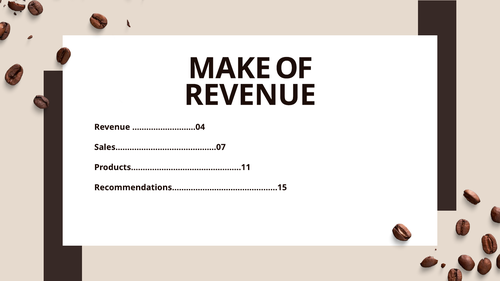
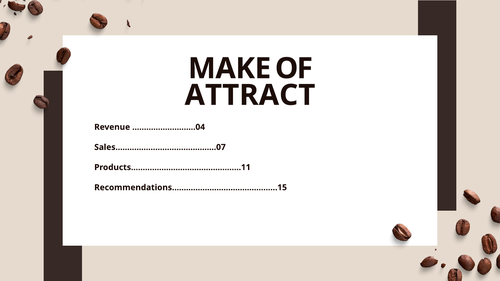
REVENUE at (250, 95): REVENUE -> ATTRACT
